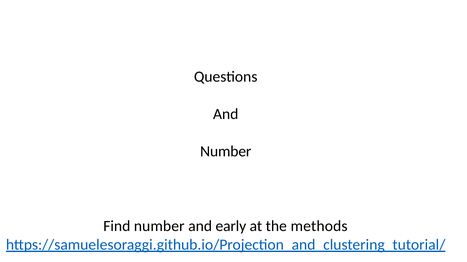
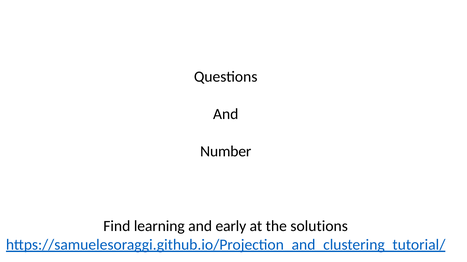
Find number: number -> learning
methods: methods -> solutions
